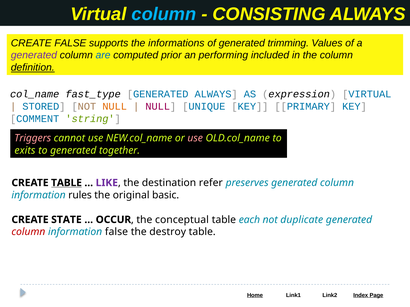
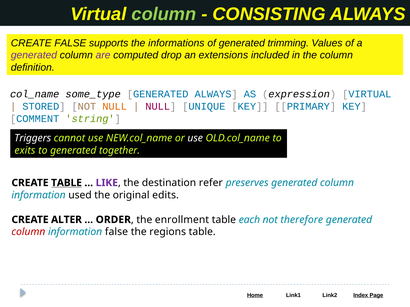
column at (164, 14) colour: light blue -> light green
are colour: blue -> purple
prior: prior -> drop
performing: performing -> extensions
definition underline: present -> none
fast_type: fast_type -> some_type
Triggers colour: pink -> white
use at (195, 138) colour: pink -> white
rules: rules -> used
basic: basic -> edits
STATE: STATE -> ALTER
OCCUR: OCCUR -> ORDER
conceptual: conceptual -> enrollment
duplicate: duplicate -> therefore
destroy: destroy -> regions
